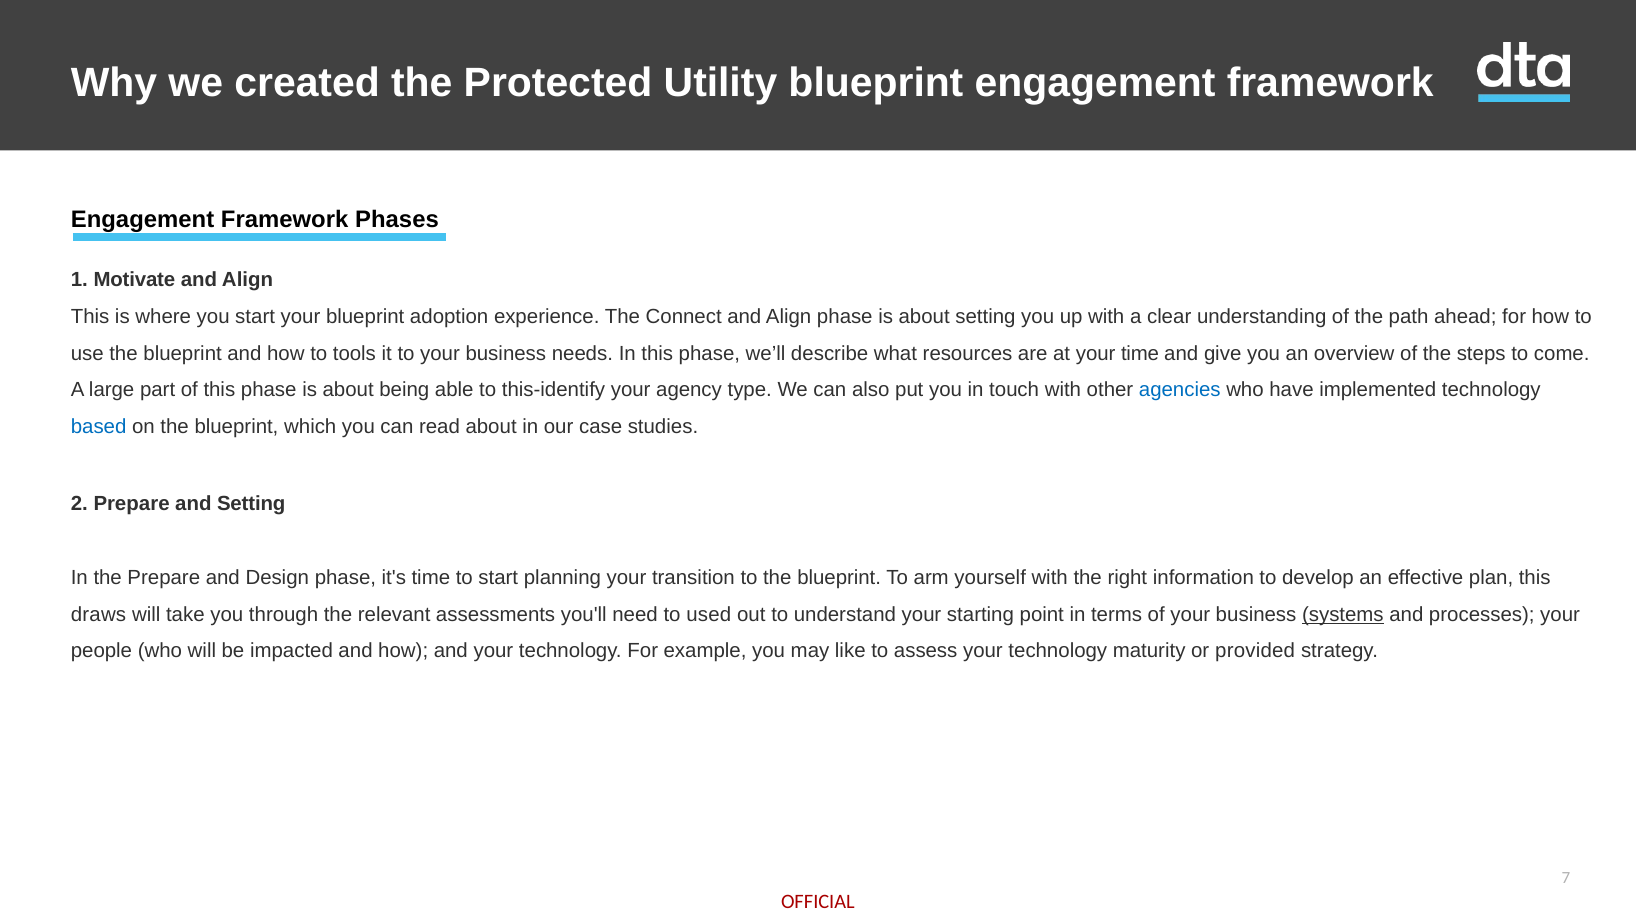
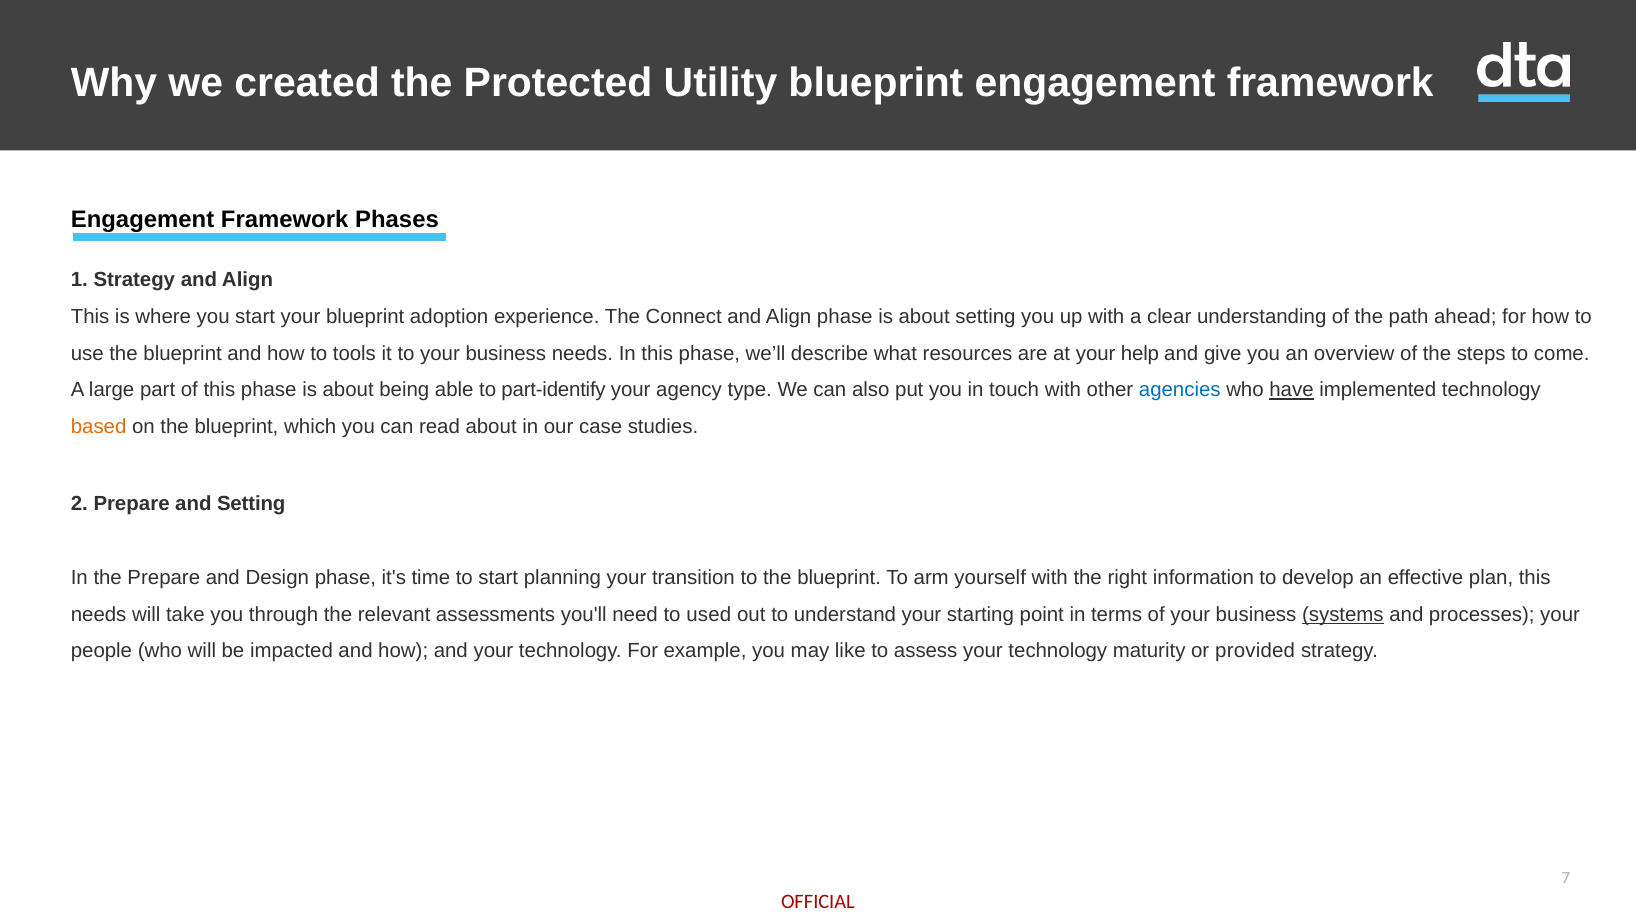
1 Motivate: Motivate -> Strategy
your time: time -> help
this-identify: this-identify -> part-identify
have underline: none -> present
based colour: blue -> orange
draws at (99, 615): draws -> needs
